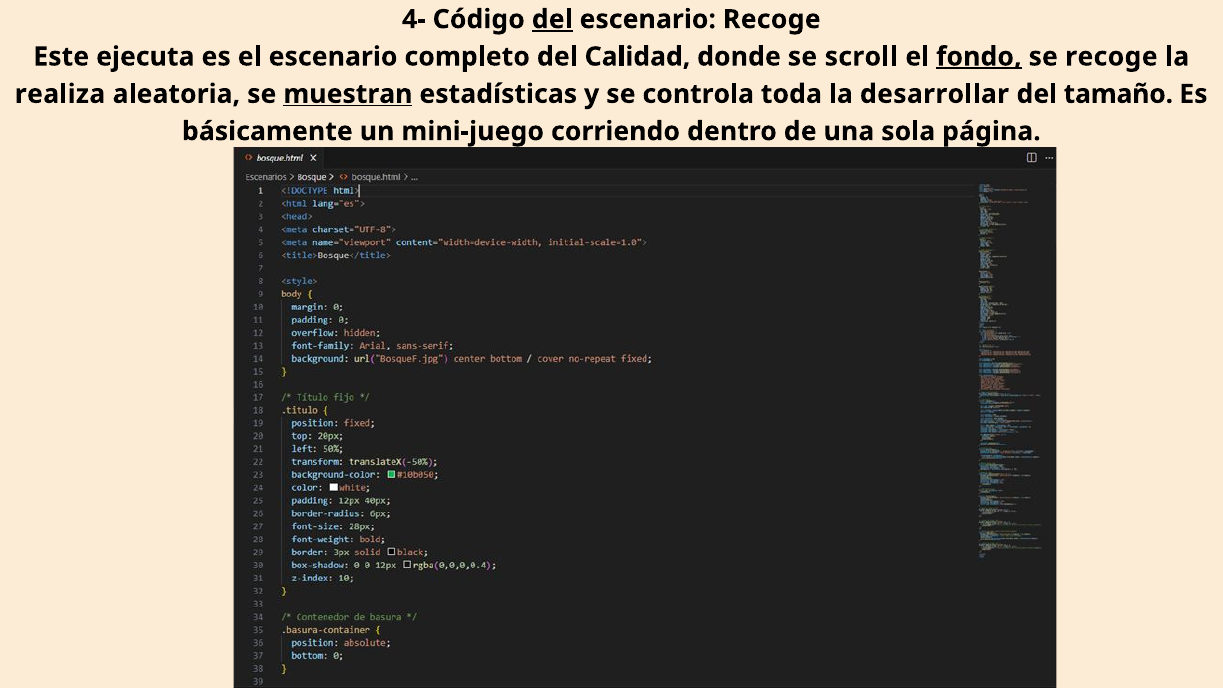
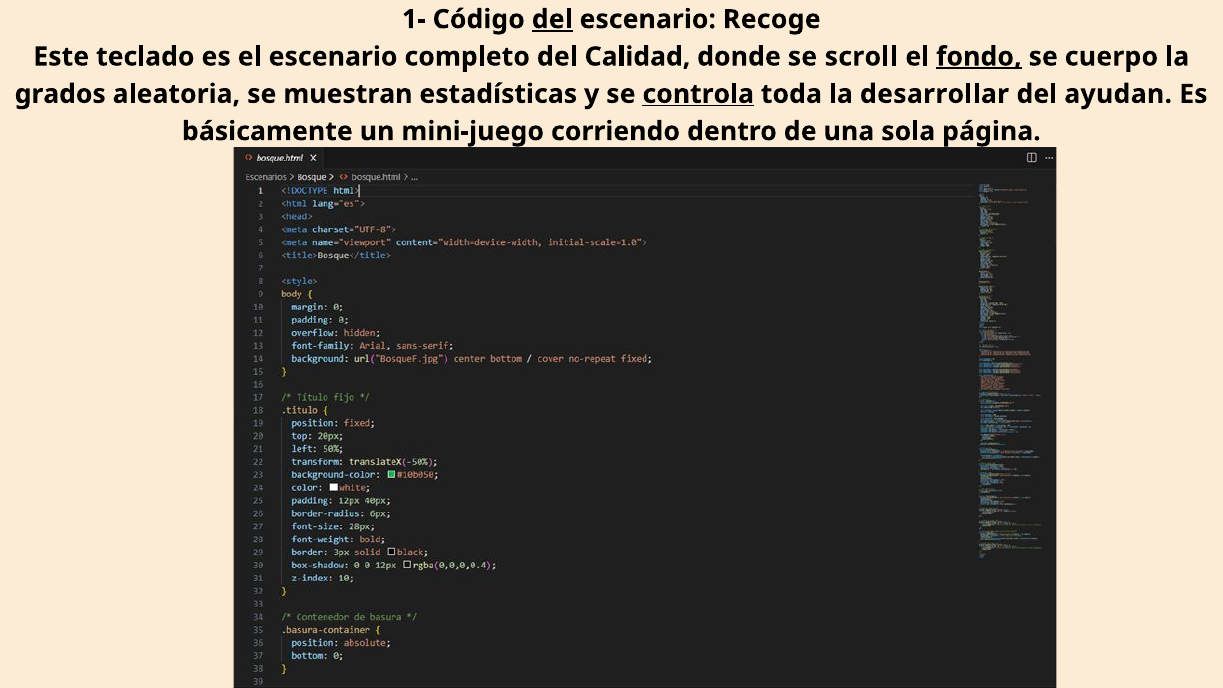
4-: 4- -> 1-
ejecuta: ejecuta -> teclado
se recoge: recoge -> cuerpo
realiza: realiza -> grados
muestran underline: present -> none
controla underline: none -> present
tamaño: tamaño -> ayudan
